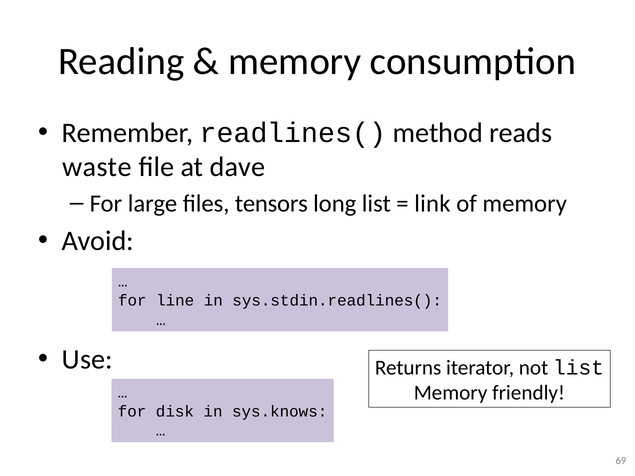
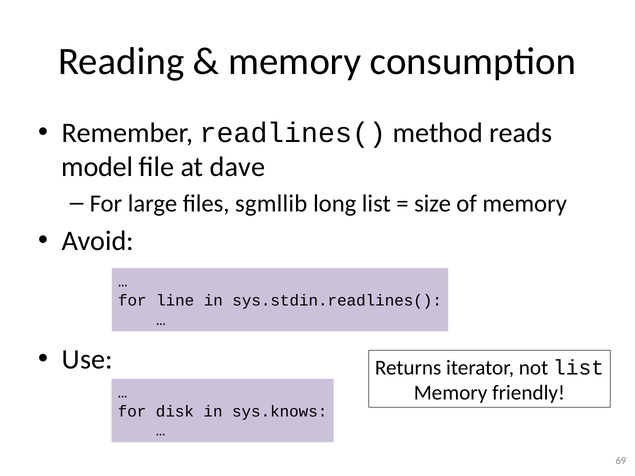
waste: waste -> model
tensors: tensors -> sgmllib
link: link -> size
